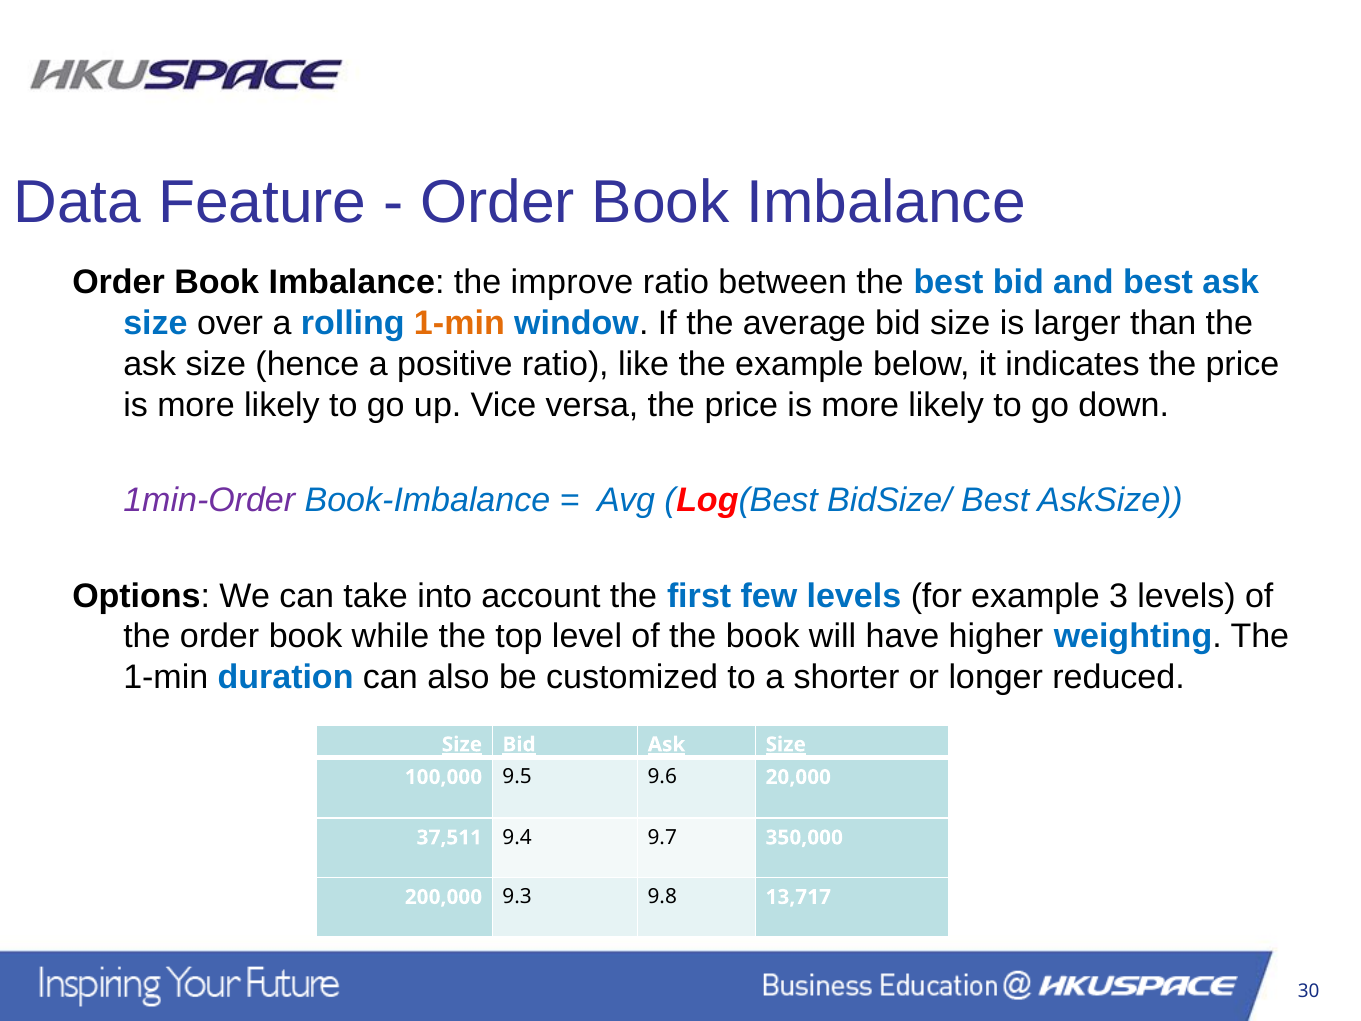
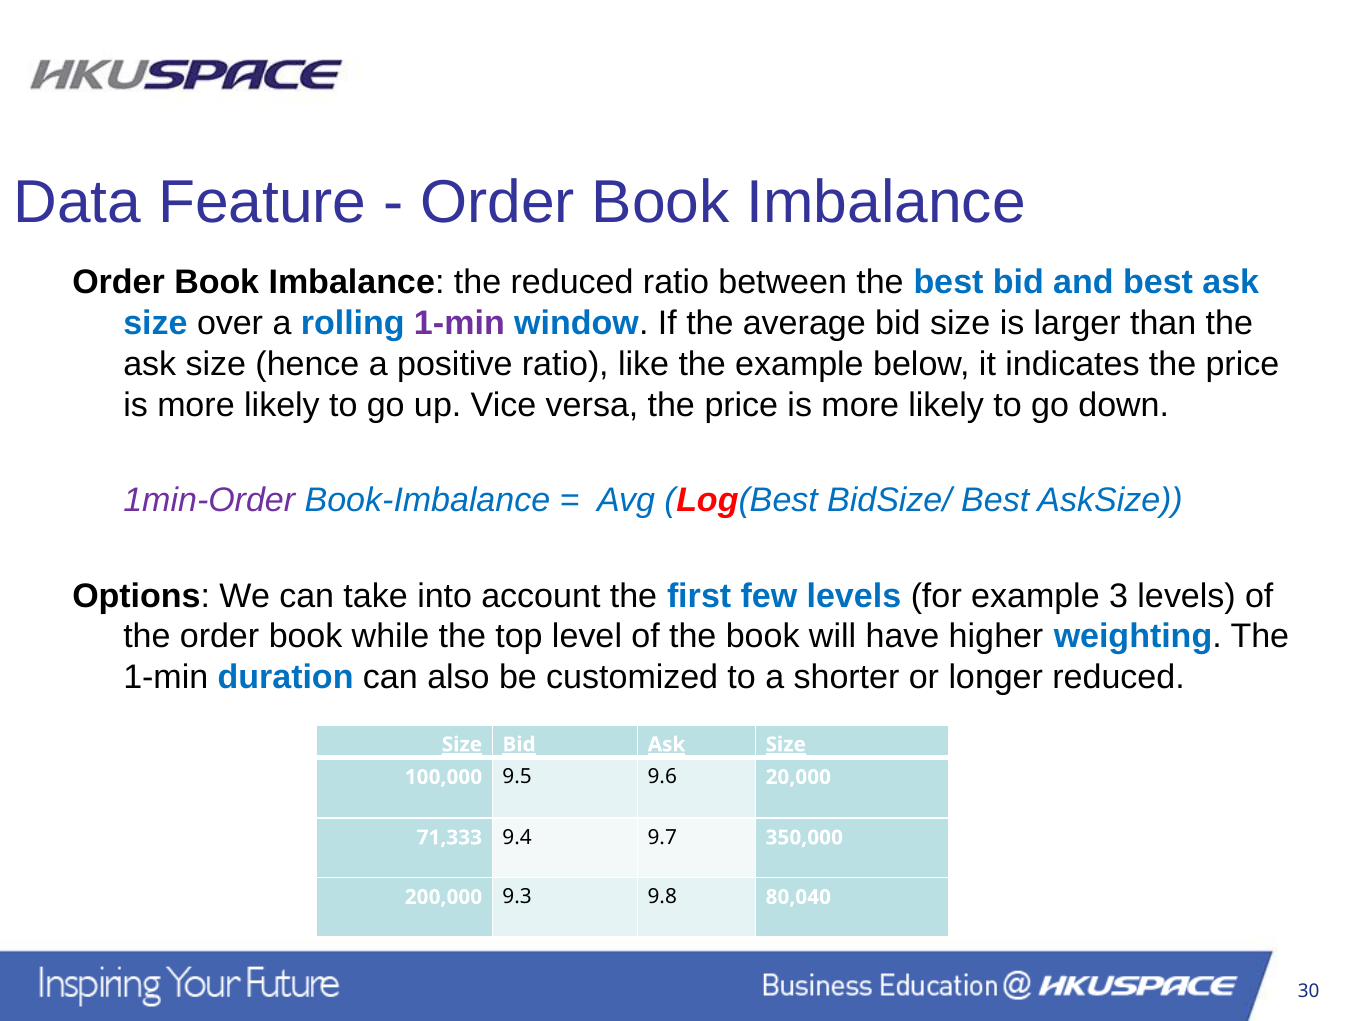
the improve: improve -> reduced
1-min at (459, 323) colour: orange -> purple
37,511: 37,511 -> 71,333
13,717: 13,717 -> 80,040
